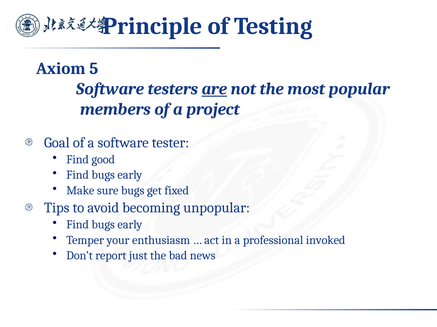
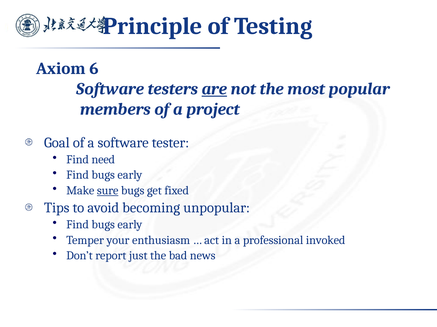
5: 5 -> 6
good: good -> need
sure underline: none -> present
